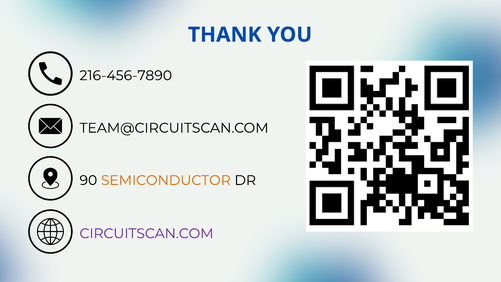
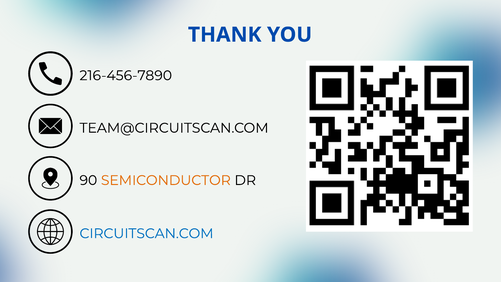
CIRCUITSCAN.COM colour: purple -> blue
